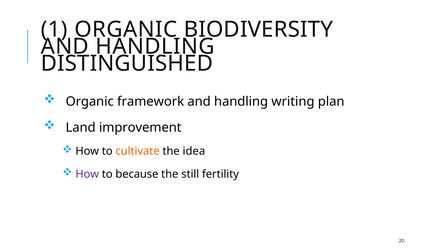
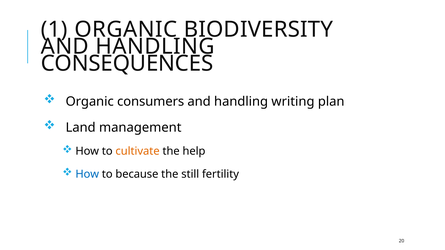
DISTINGUISHED: DISTINGUISHED -> CONSEQUENCES
framework: framework -> consumers
improvement: improvement -> management
idea: idea -> help
How at (87, 174) colour: purple -> blue
